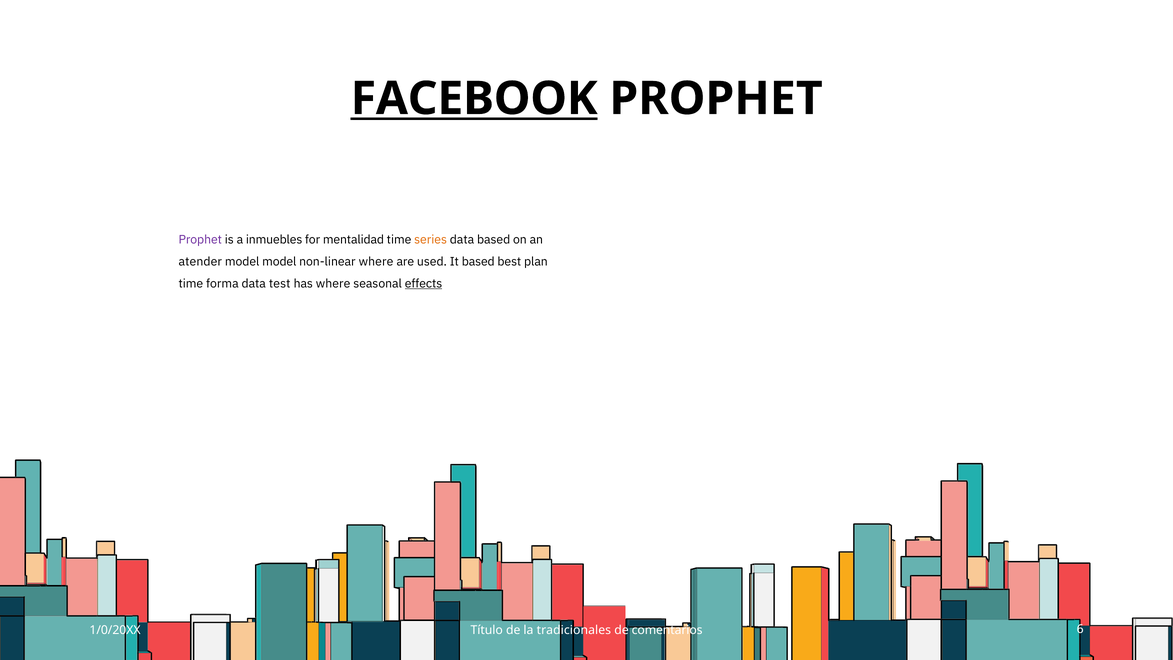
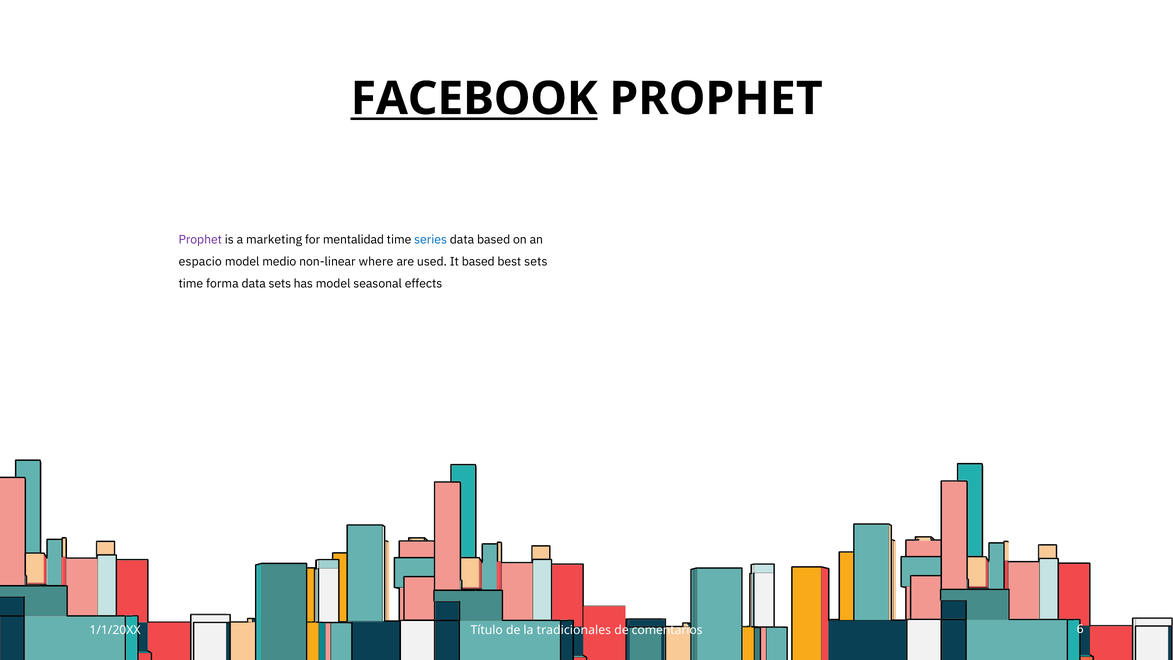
inmuebles: inmuebles -> marketing
series colour: orange -> blue
atender: atender -> espacio
model model: model -> medio
best plan: plan -> sets
data test: test -> sets
has where: where -> model
effects underline: present -> none
1/0/20XX: 1/0/20XX -> 1/1/20XX
